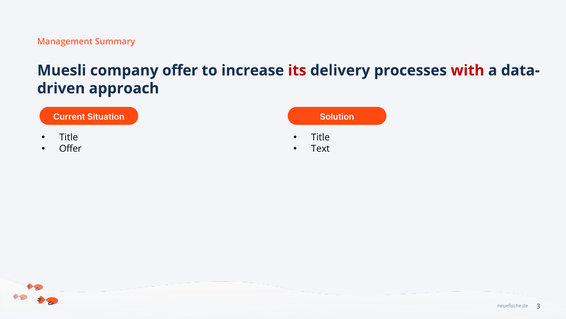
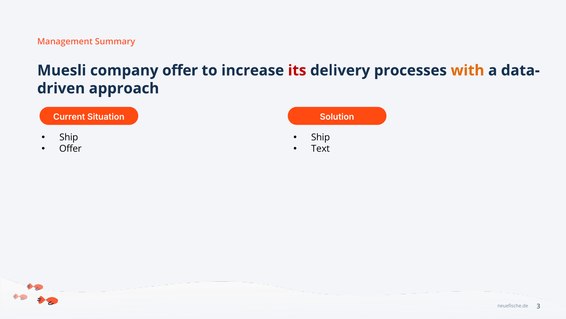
with colour: red -> orange
Title at (69, 137): Title -> Ship
Title at (320, 137): Title -> Ship
